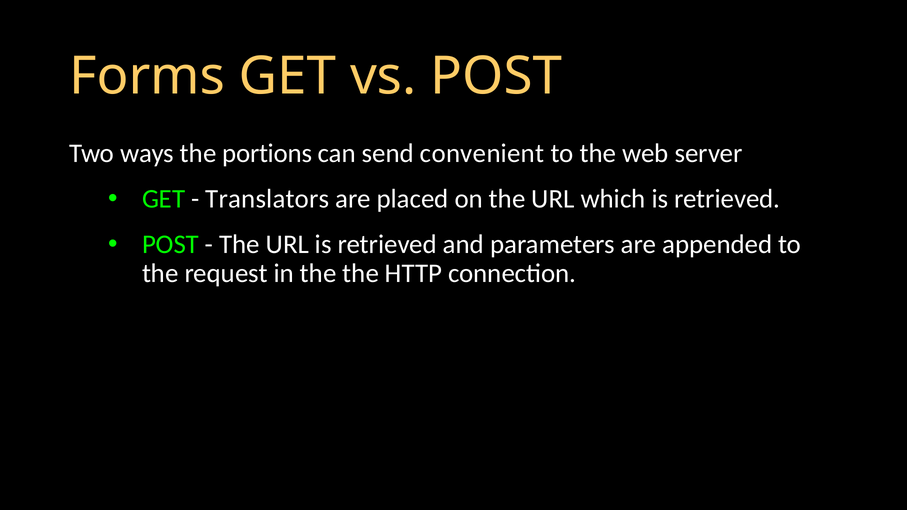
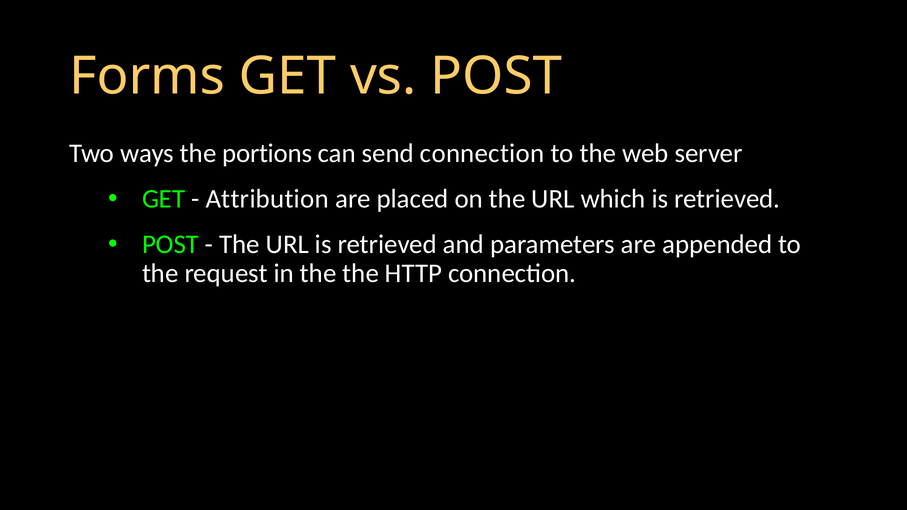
send convenient: convenient -> connection
Translators: Translators -> Attribution
